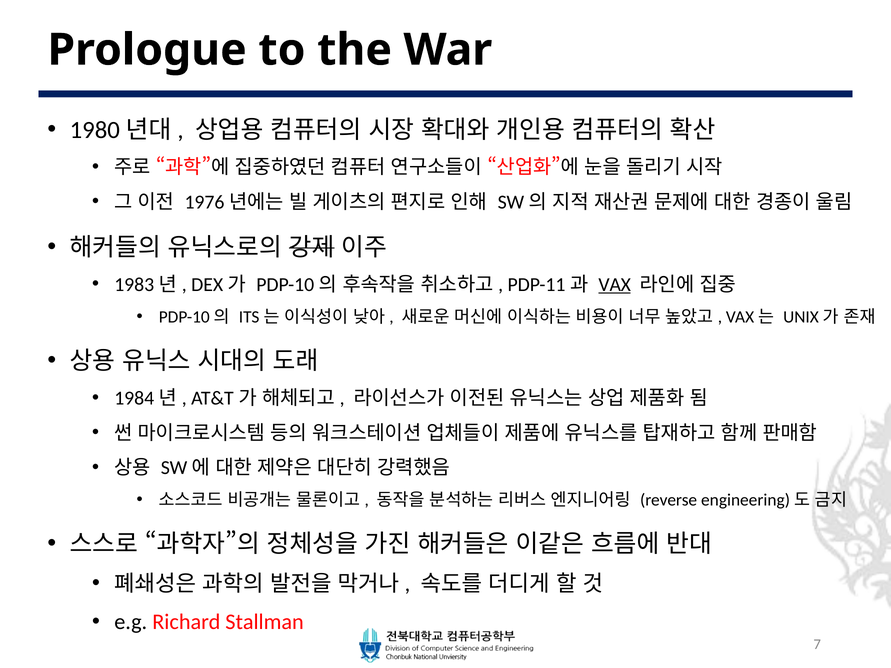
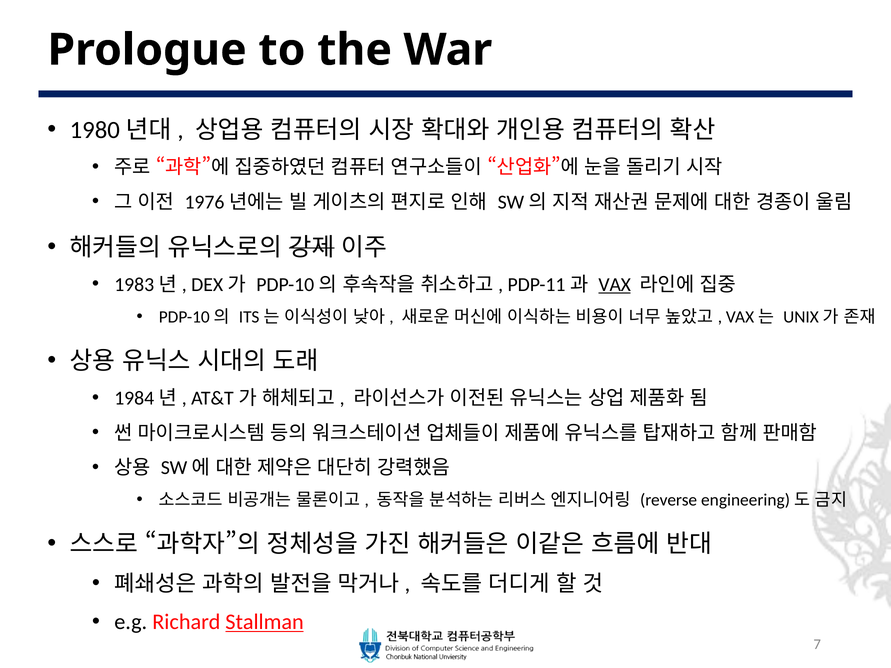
Stallman underline: none -> present
